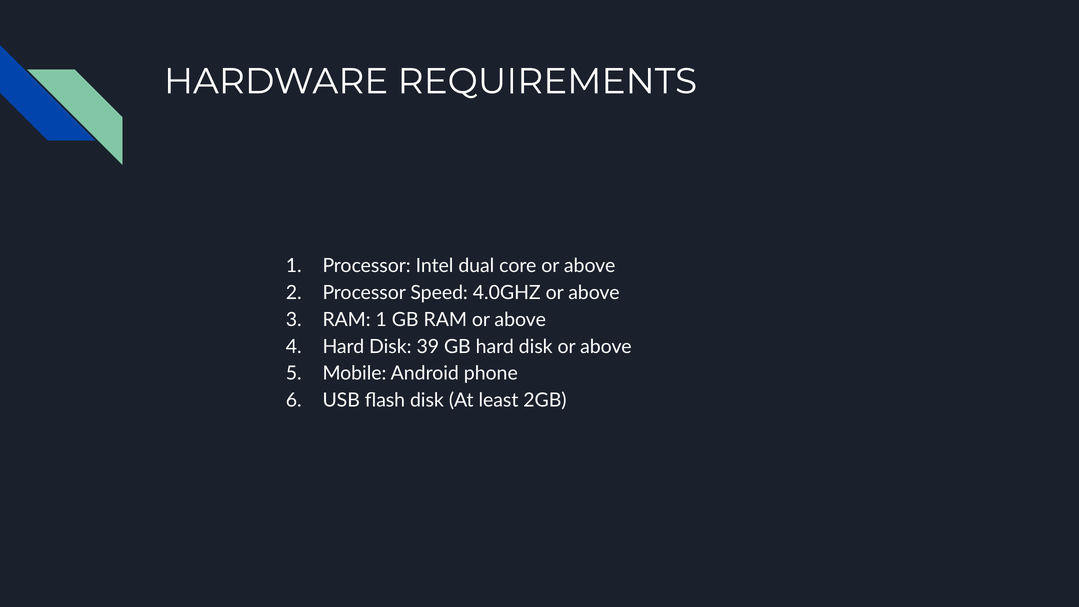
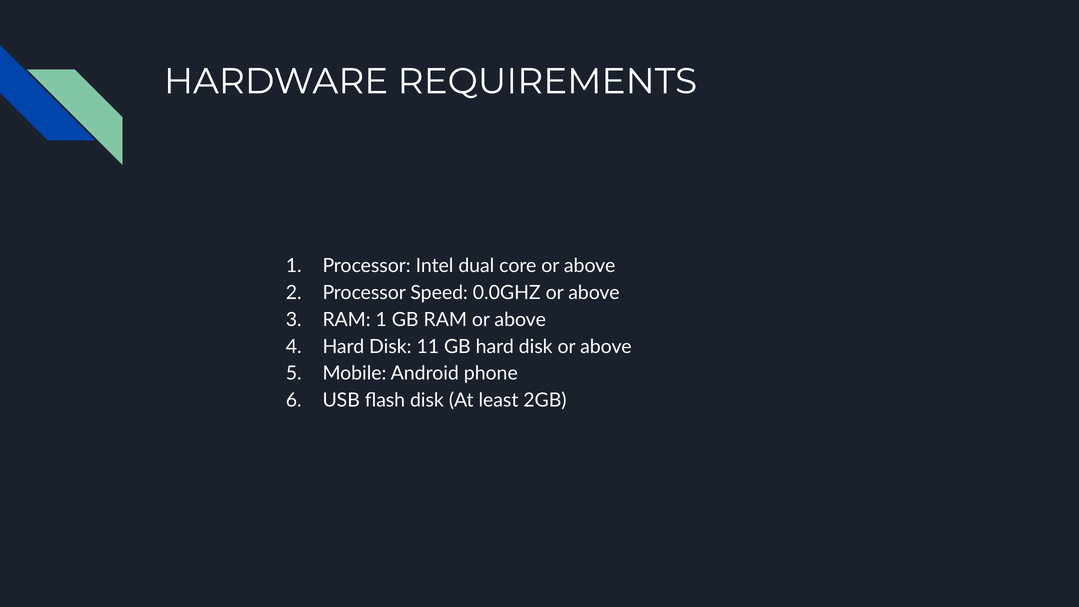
4.0GHZ: 4.0GHZ -> 0.0GHZ
39: 39 -> 11
